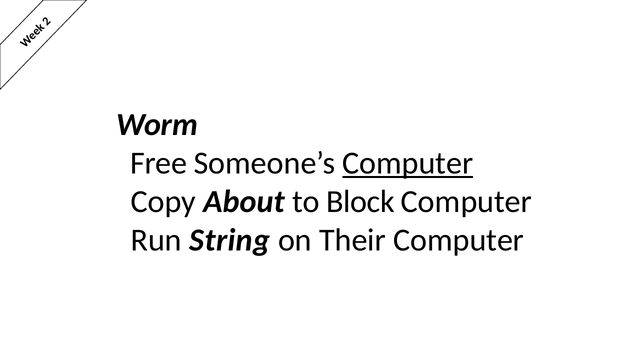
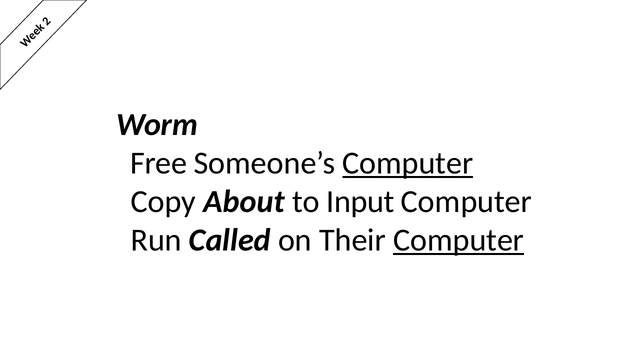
Block: Block -> Input
String: String -> Called
Computer at (459, 240) underline: none -> present
